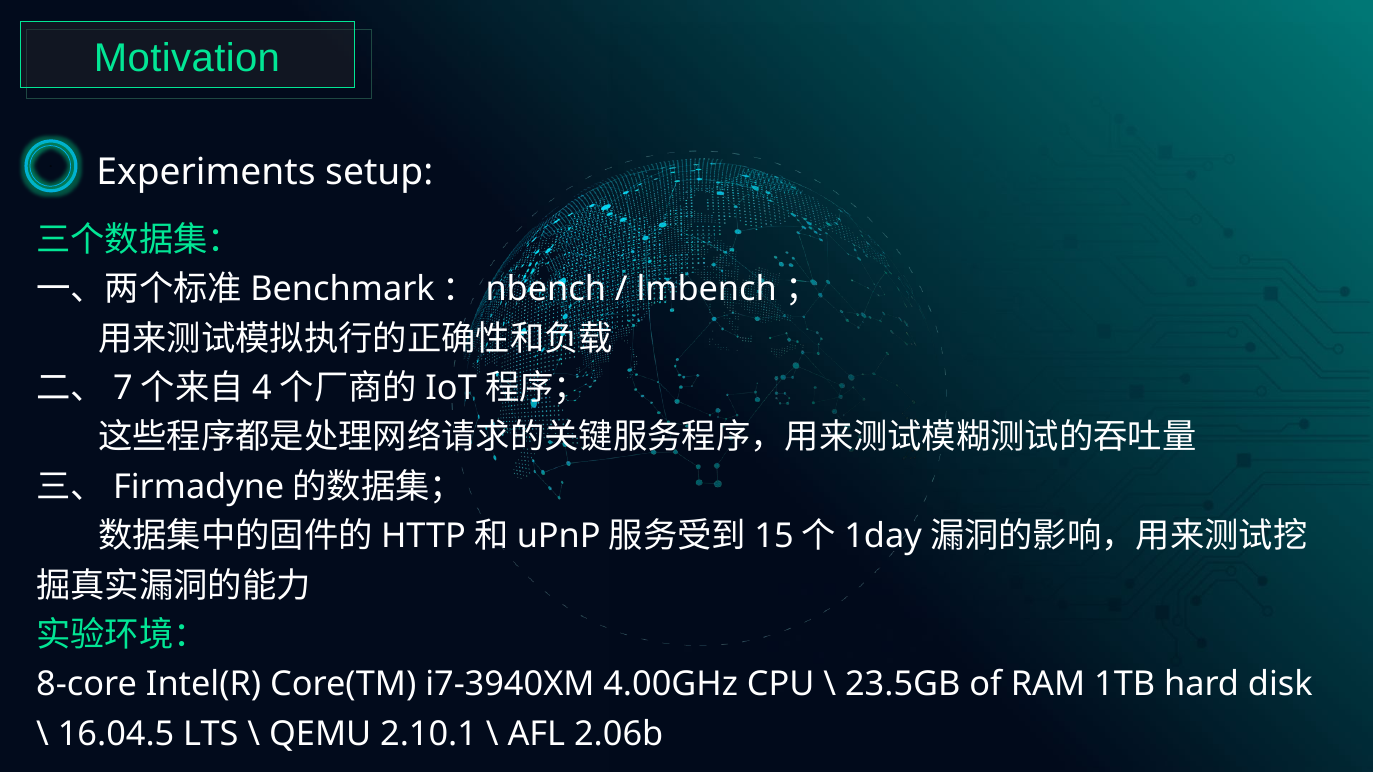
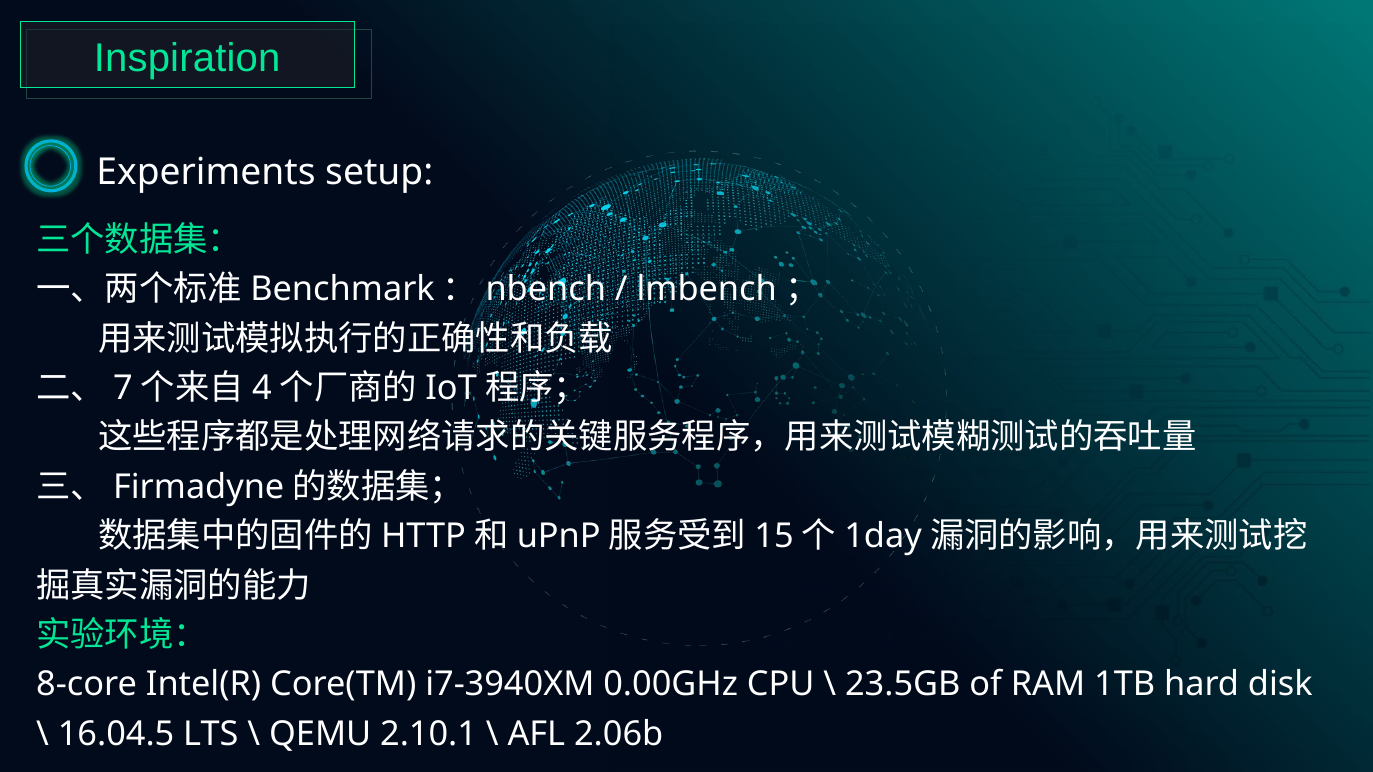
Motivation: Motivation -> Inspiration
4.00GHz: 4.00GHz -> 0.00GHz
